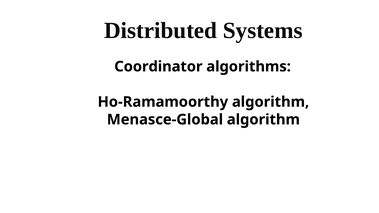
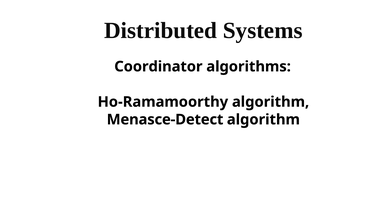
Menasce-Global: Menasce-Global -> Menasce-Detect
